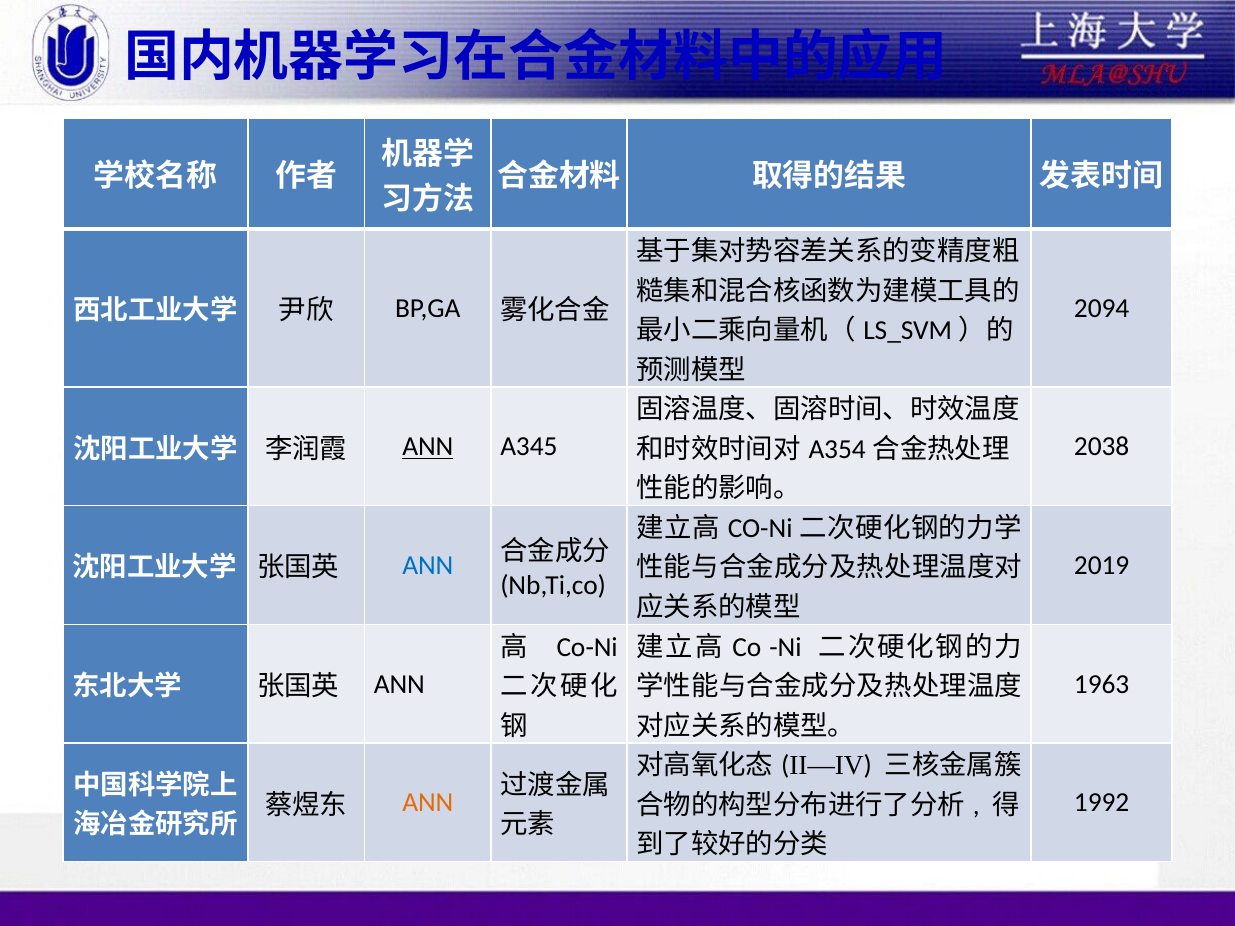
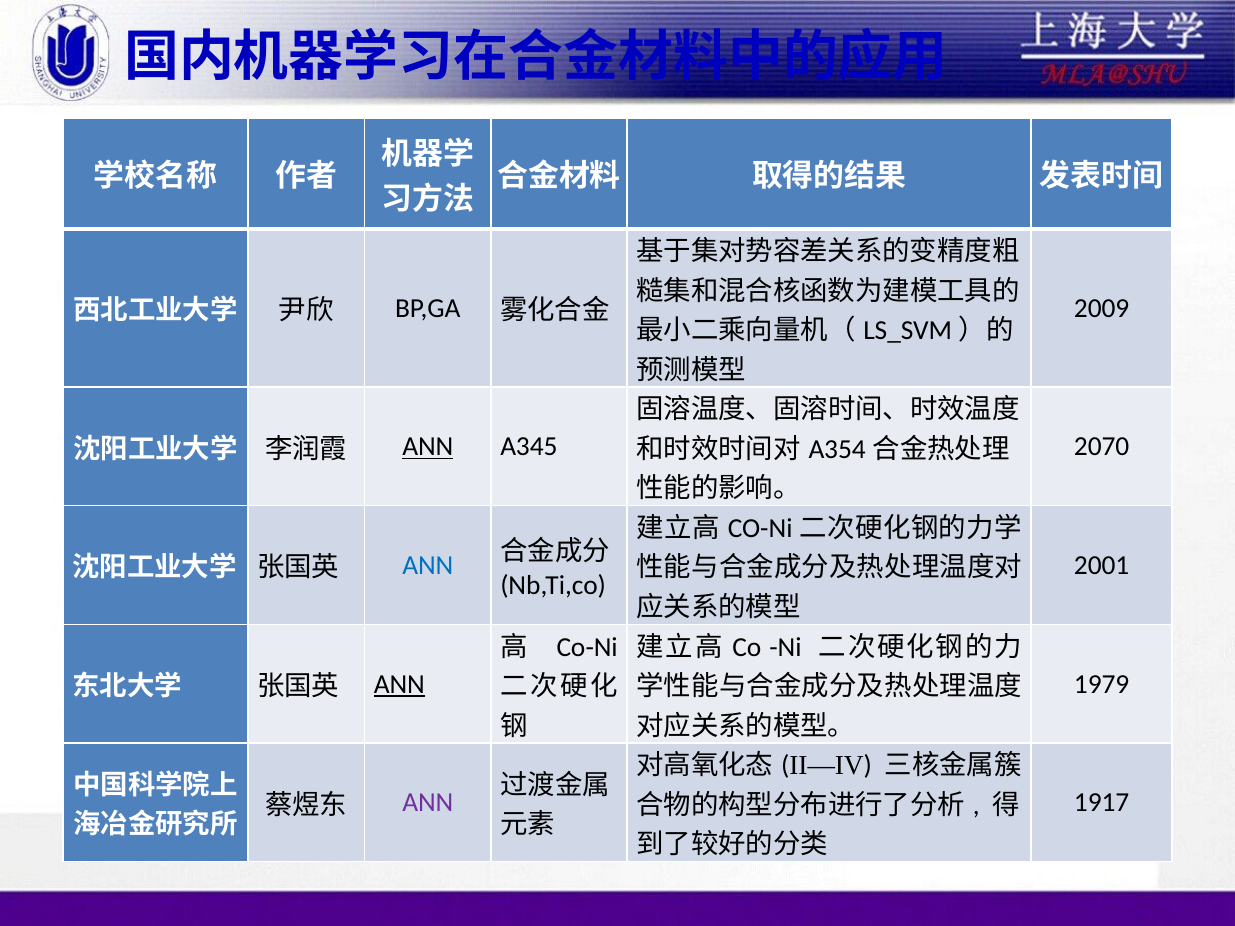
2094: 2094 -> 2009
2038: 2038 -> 2070
2019: 2019 -> 2001
1963: 1963 -> 1979
ANN at (399, 684) underline: none -> present
1992: 1992 -> 1917
ANN at (428, 803) colour: orange -> purple
